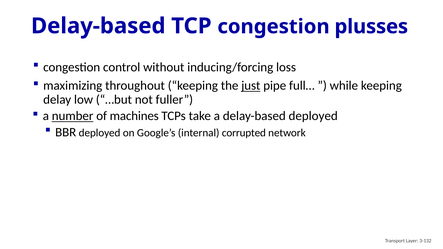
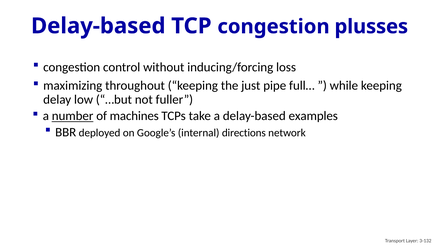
just underline: present -> none
delay-based deployed: deployed -> examples
corrupted: corrupted -> directions
